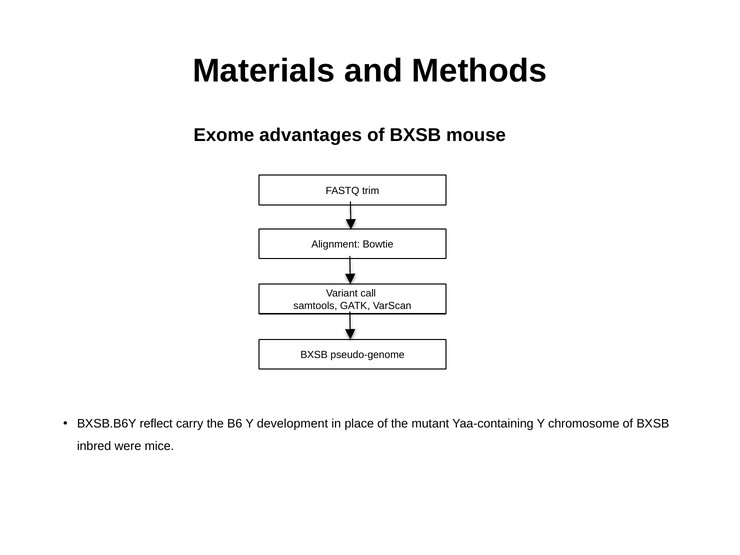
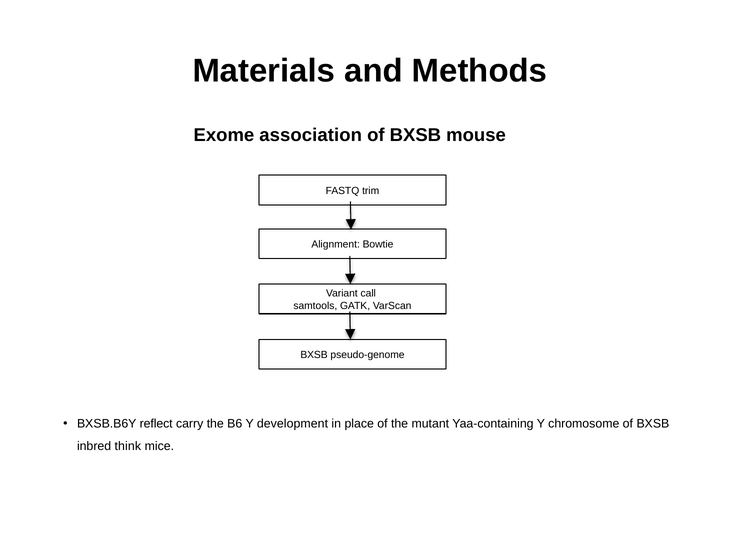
advantages: advantages -> association
were: were -> think
